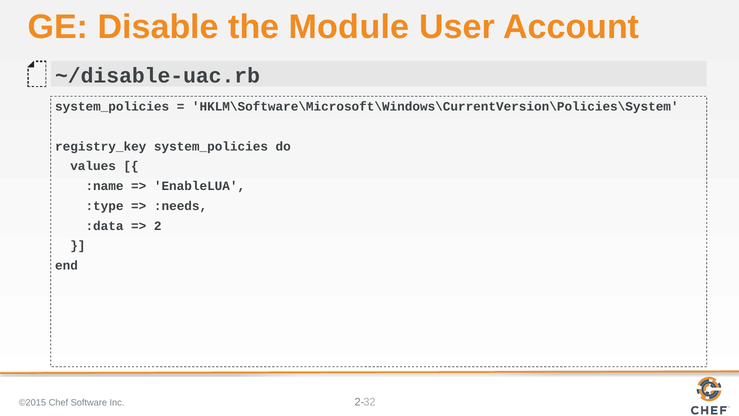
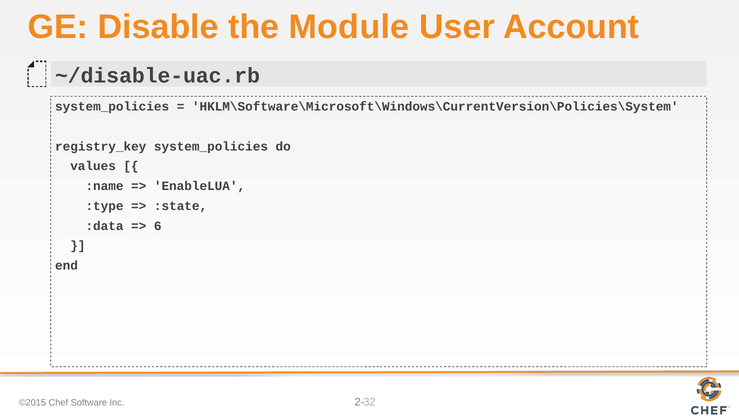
:needs: :needs -> :state
2: 2 -> 6
